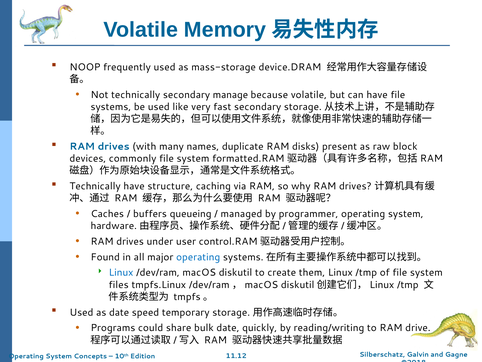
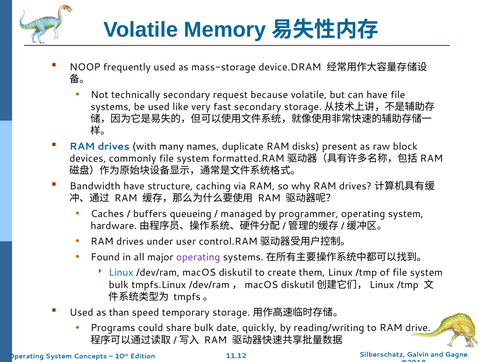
manage: manage -> request
Technically at (95, 186): Technically -> Bandwidth
operating at (198, 257) colour: blue -> purple
files at (119, 284): files -> bulk
as date: date -> than
